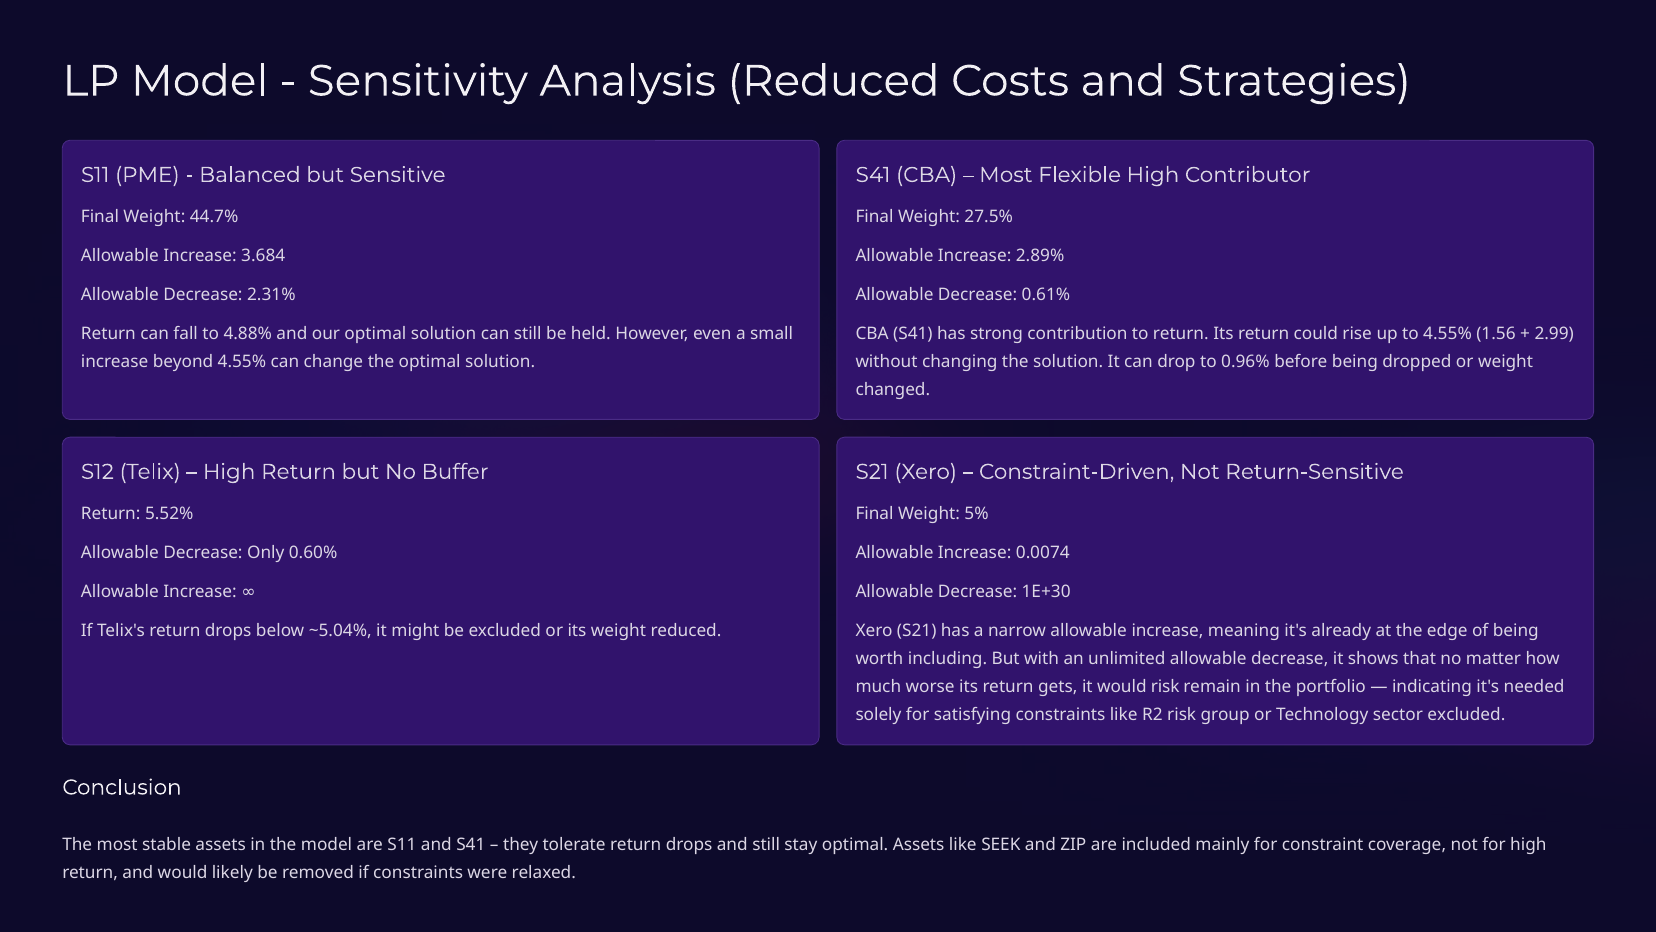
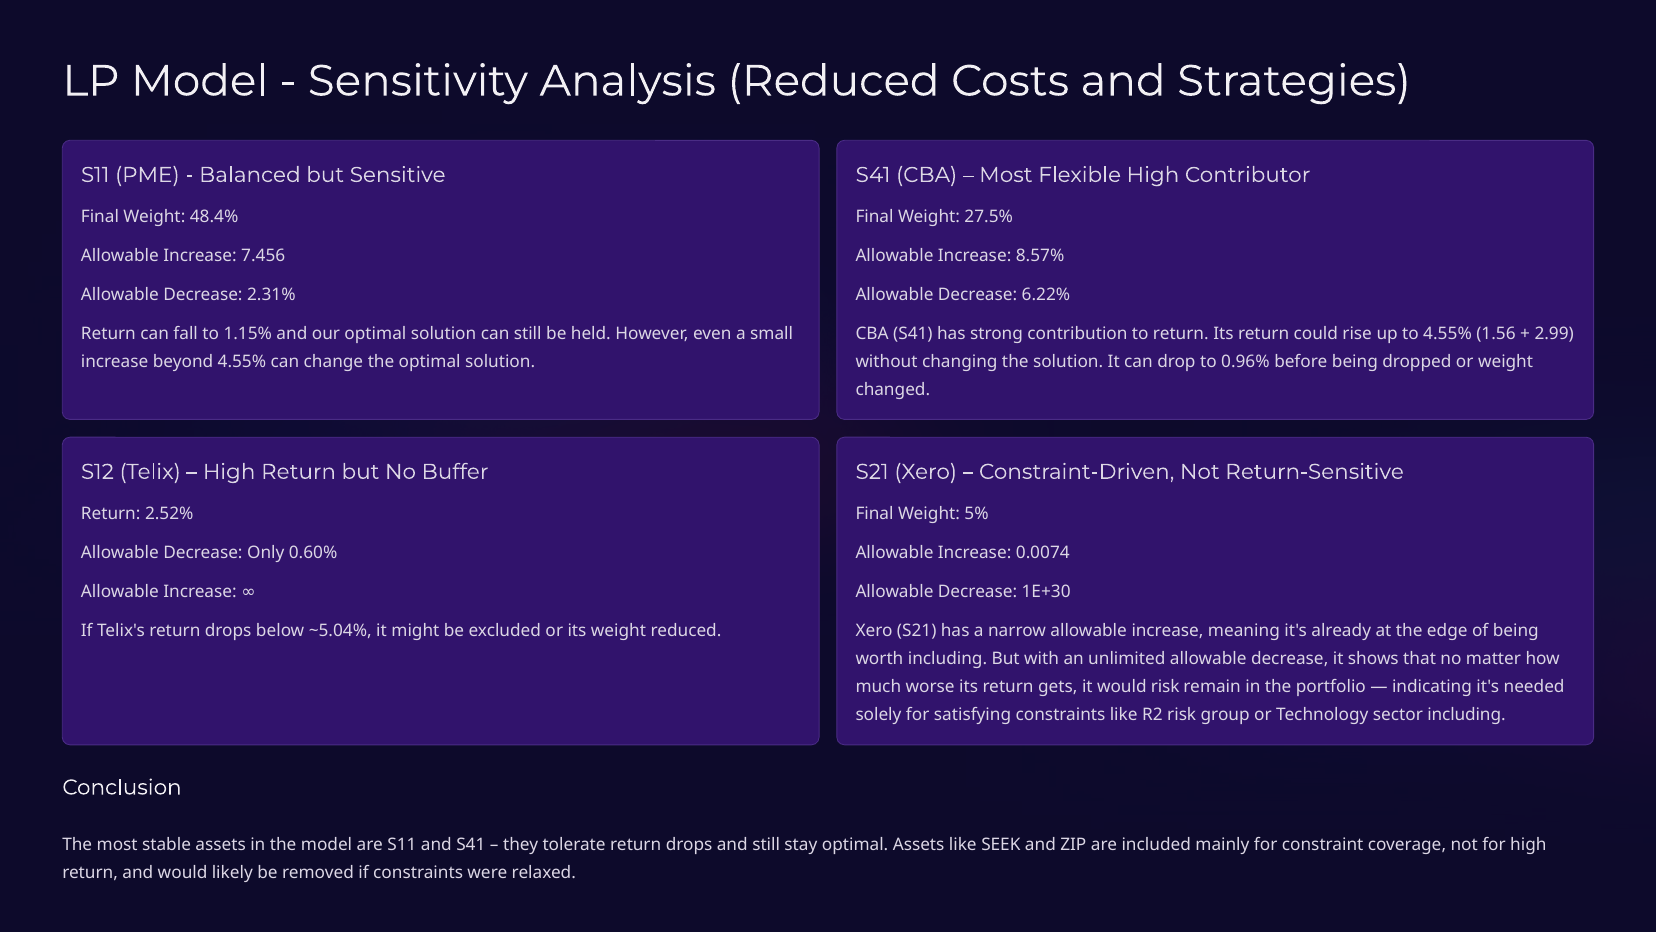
44.7%: 44.7% -> 48.4%
3.684: 3.684 -> 7.456
2.89%: 2.89% -> 8.57%
0.61%: 0.61% -> 6.22%
4.88%: 4.88% -> 1.15%
5.52%: 5.52% -> 2.52%
sector excluded: excluded -> including
